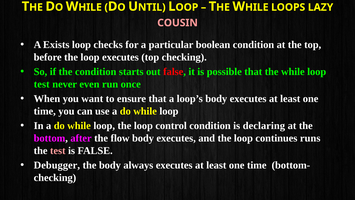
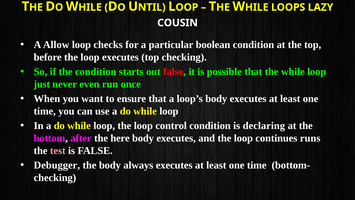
COUSIN colour: pink -> white
Exists: Exists -> Allow
test at (42, 84): test -> just
flow: flow -> here
